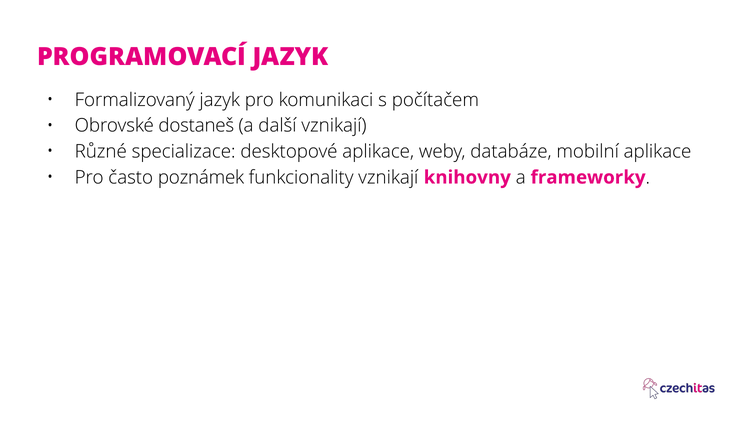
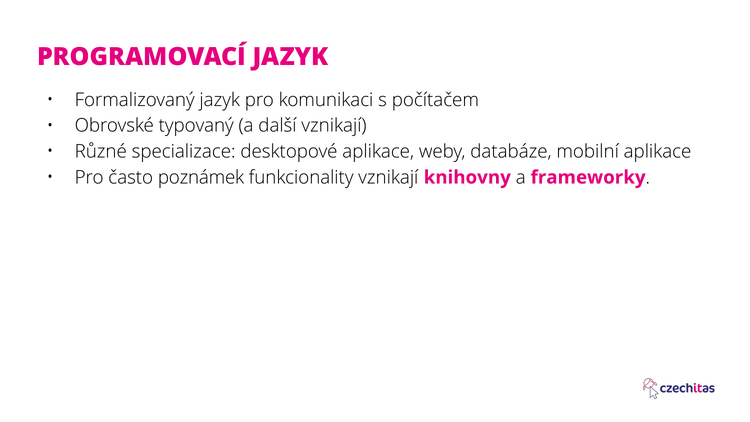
dostaneš: dostaneš -> typovaný
